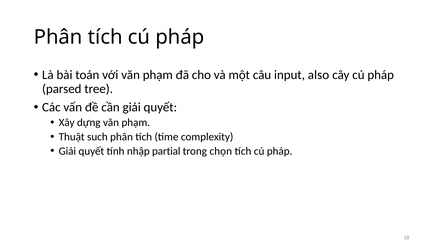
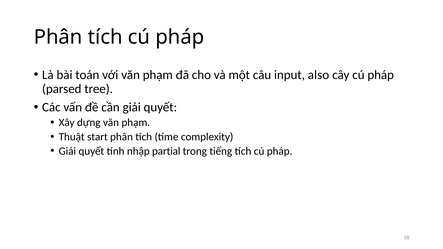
such: such -> start
chọn: chọn -> tiếng
